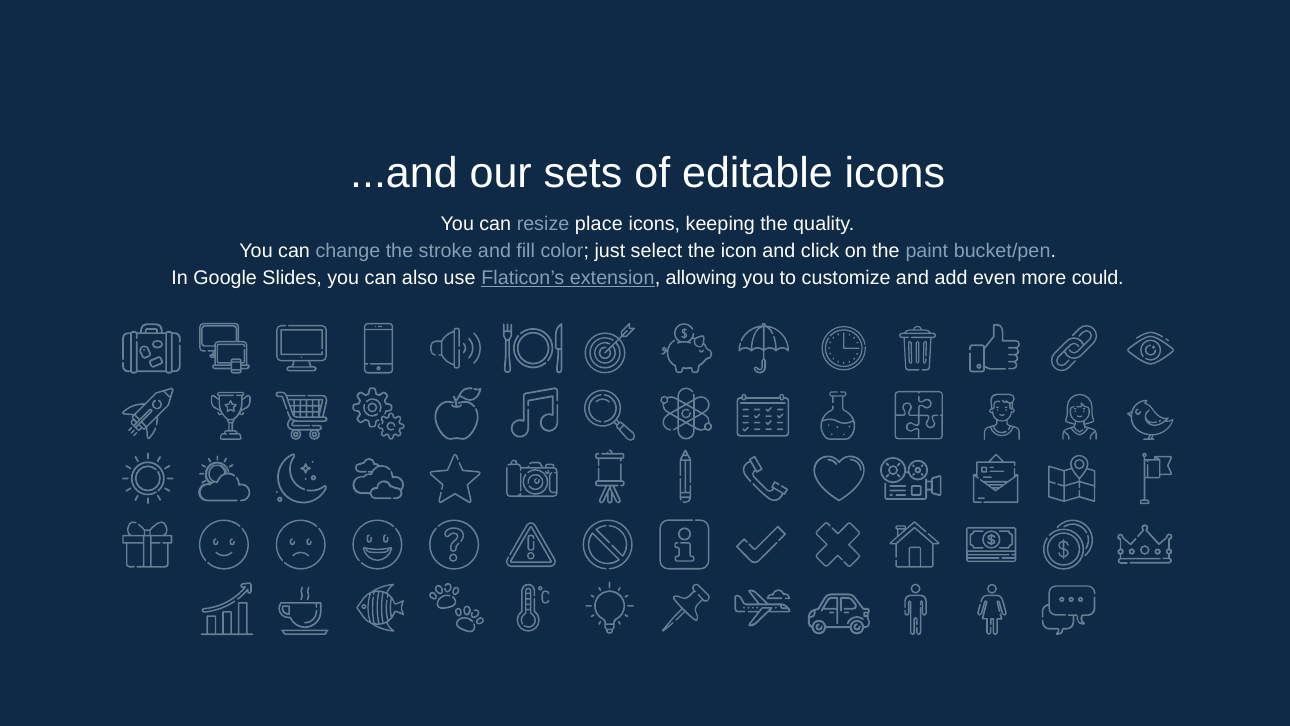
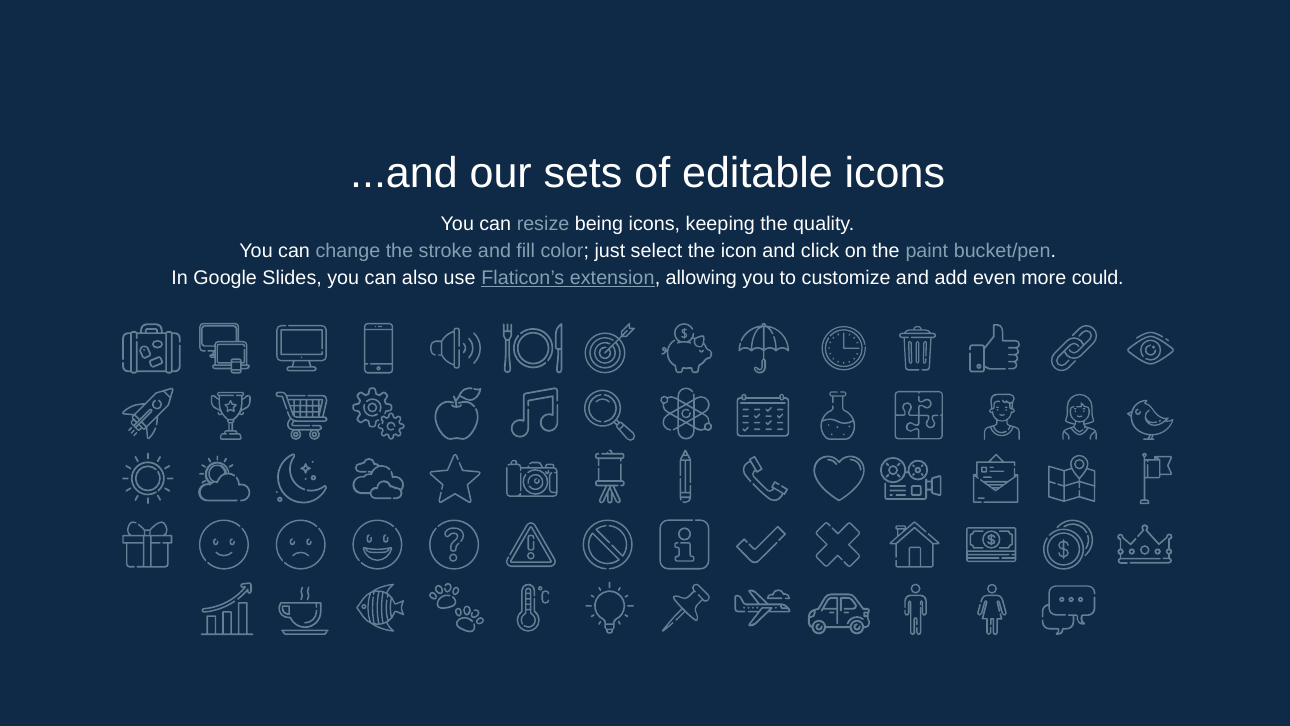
place: place -> being
